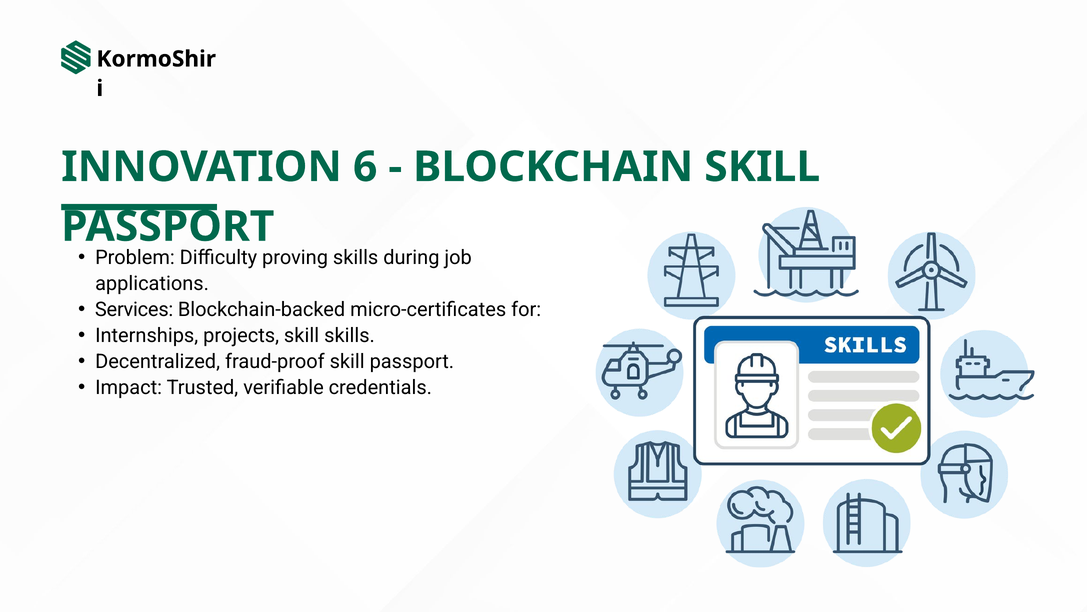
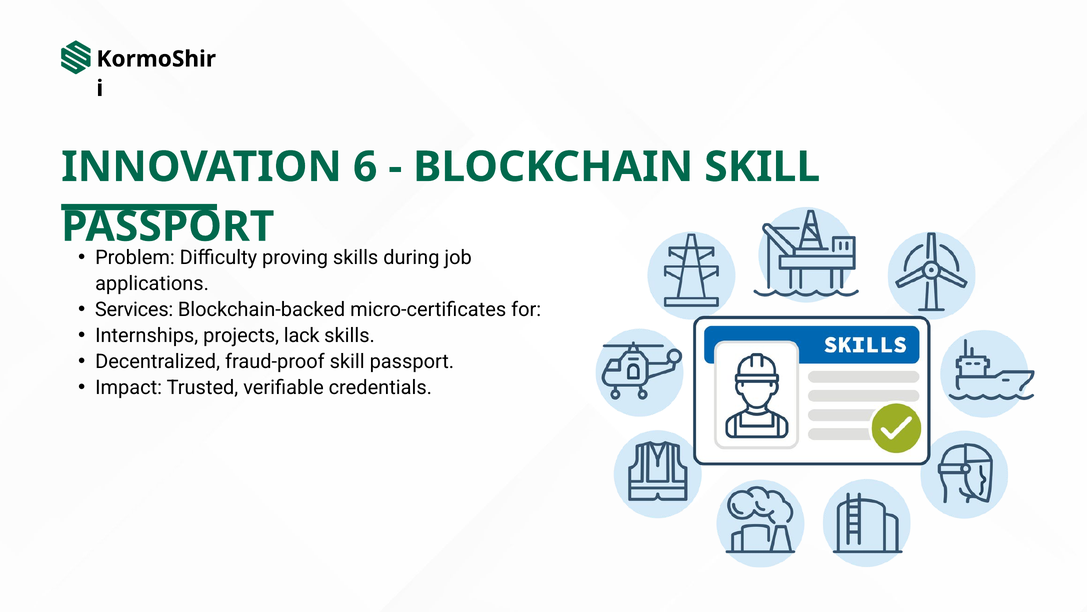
projects skill: skill -> lack
